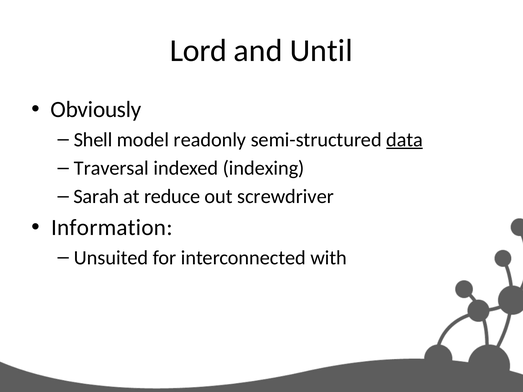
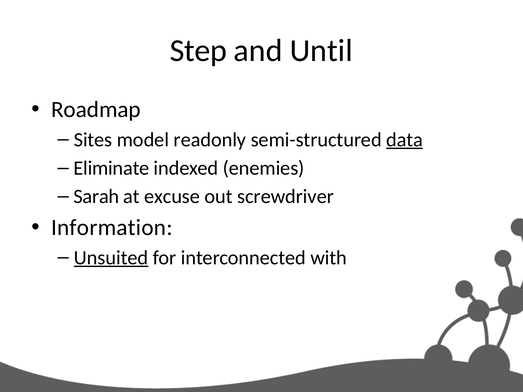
Lord: Lord -> Step
Obviously: Obviously -> Roadmap
Shell: Shell -> Sites
Traversal: Traversal -> Eliminate
indexing: indexing -> enemies
reduce: reduce -> excuse
Unsuited underline: none -> present
